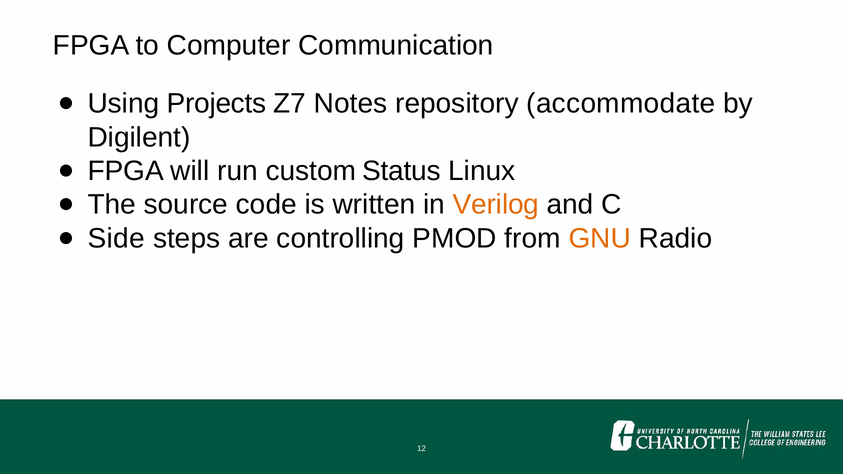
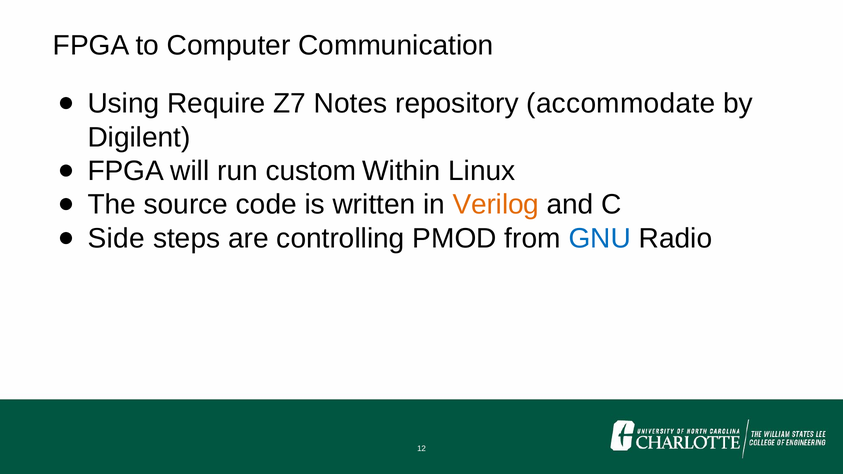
Projects: Projects -> Require
Status: Status -> Within
GNU colour: orange -> blue
